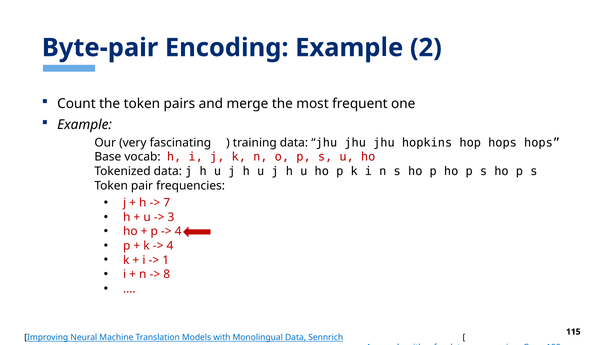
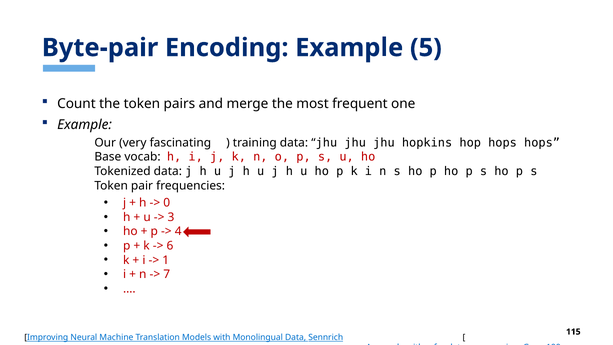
2: 2 -> 5
7: 7 -> 0
4 at (170, 246): 4 -> 6
8: 8 -> 7
